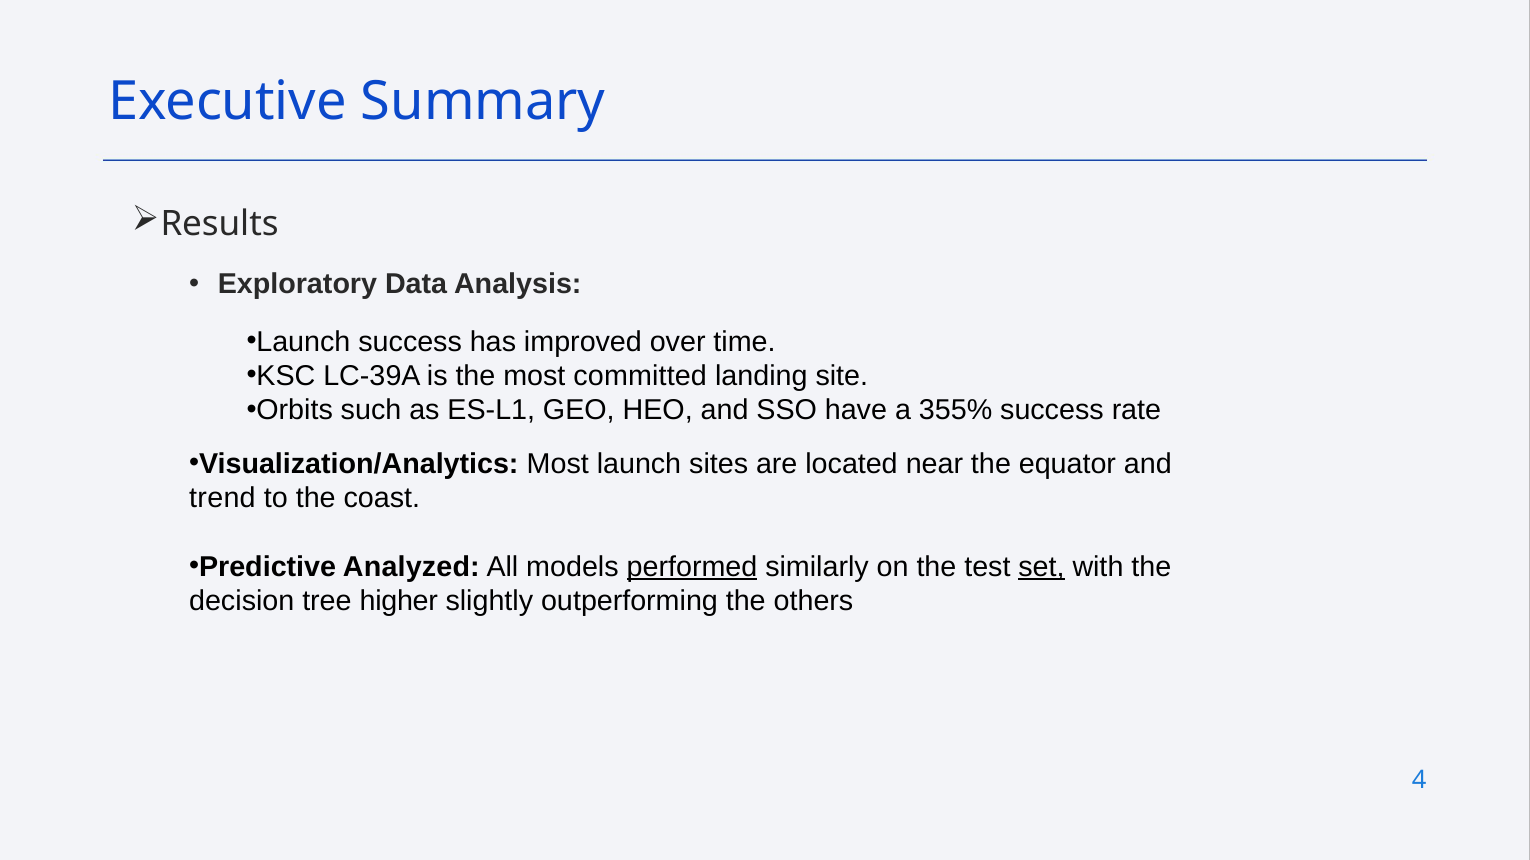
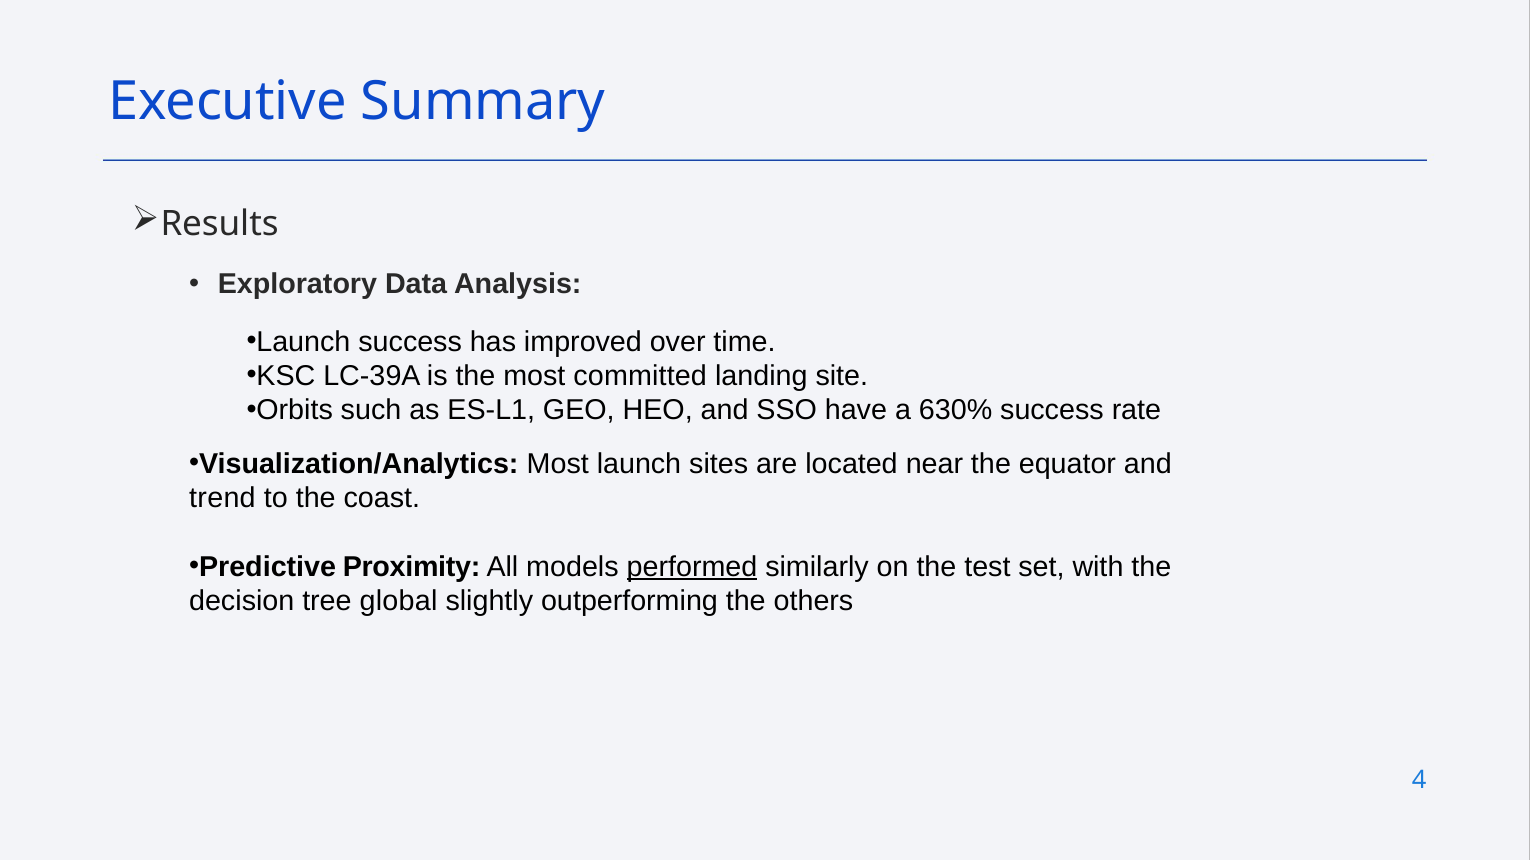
355%: 355% -> 630%
Analyzed: Analyzed -> Proximity
set underline: present -> none
higher: higher -> global
